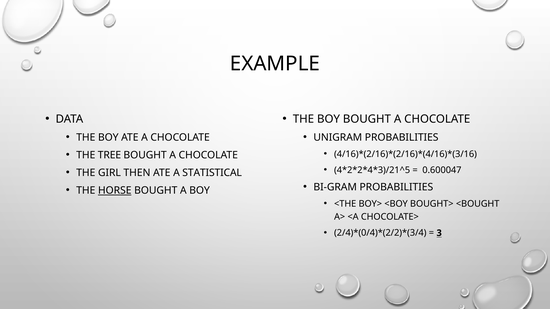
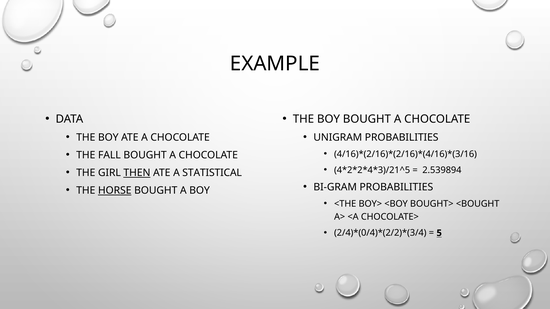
TREE: TREE -> FALL
0.600047: 0.600047 -> 2.539894
THEN underline: none -> present
3: 3 -> 5
